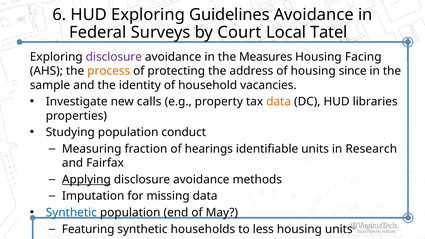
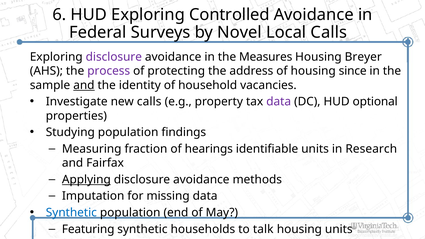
Guidelines: Guidelines -> Controlled
Court: Court -> Novel
Local Tatel: Tatel -> Calls
Facing: Facing -> Breyer
process colour: orange -> purple
and at (84, 85) underline: none -> present
data at (279, 102) colour: orange -> purple
libraries: libraries -> optional
conduct: conduct -> findings
less: less -> talk
